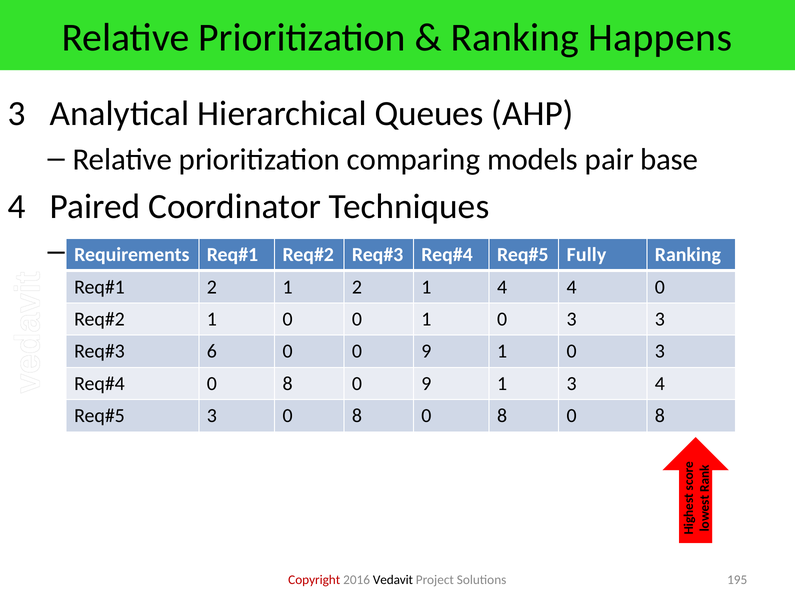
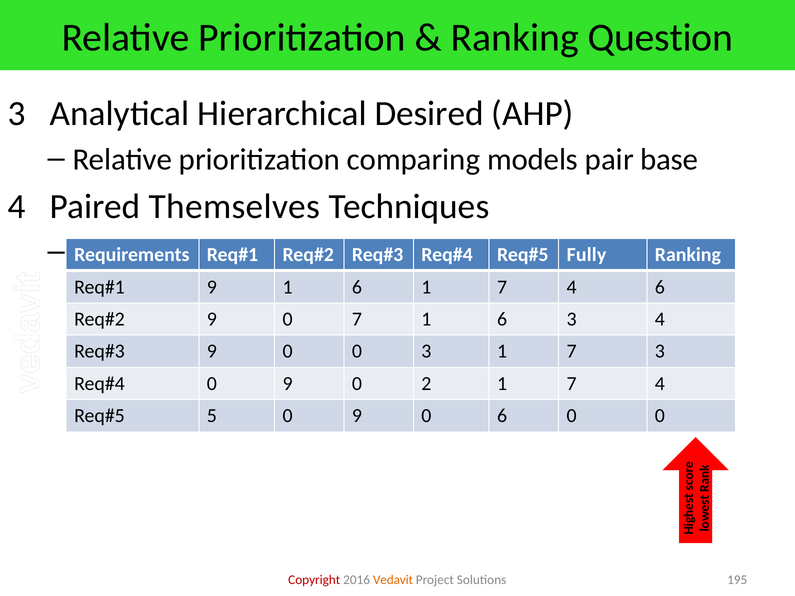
Happens: Happens -> Question
Queues: Queues -> Desired
Coordinator: Coordinator -> Themselves
2 at (212, 287): 2 -> 9
2 at (357, 287): 2 -> 6
4 at (502, 287): 4 -> 7
4 0: 0 -> 6
1 at (212, 319): 1 -> 9
0 at (357, 319): 0 -> 7
0 at (502, 319): 0 -> 6
3 3: 3 -> 4
6 at (212, 352): 6 -> 9
0 0 9: 9 -> 3
0 at (572, 352): 0 -> 7
8 at (288, 384): 8 -> 9
9 at (426, 384): 9 -> 2
3 at (572, 384): 3 -> 7
3 at (212, 416): 3 -> 5
8 at (357, 416): 8 -> 9
8 at (502, 416): 8 -> 6
8 at (660, 416): 8 -> 0
Vedavit colour: black -> orange
